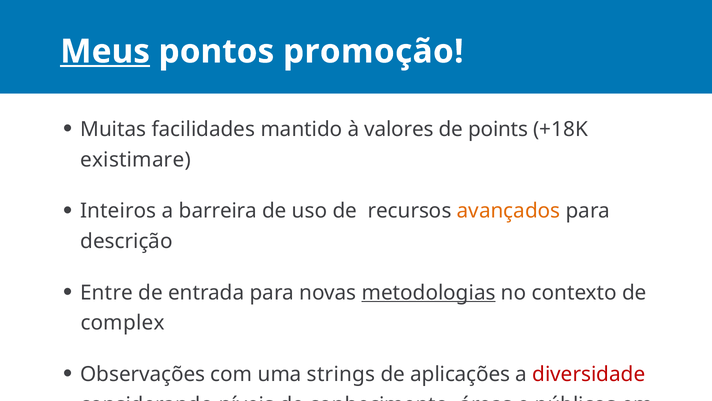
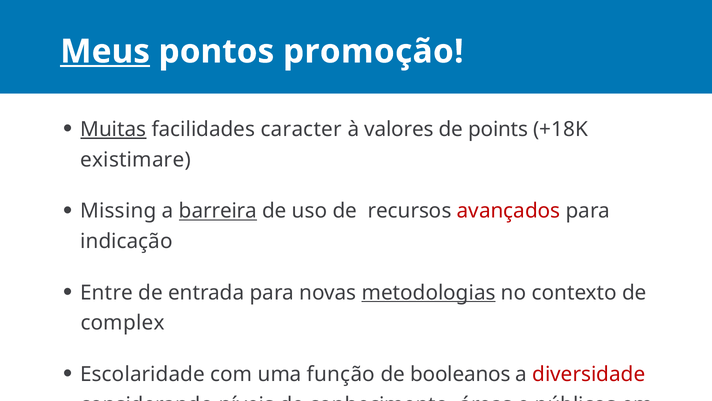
Muitas underline: none -> present
mantido: mantido -> caracter
Inteiros: Inteiros -> Missing
barreira underline: none -> present
avançados colour: orange -> red
descrição: descrição -> indicação
Observações: Observações -> Escolaridade
strings: strings -> função
aplicações: aplicações -> booleanos
